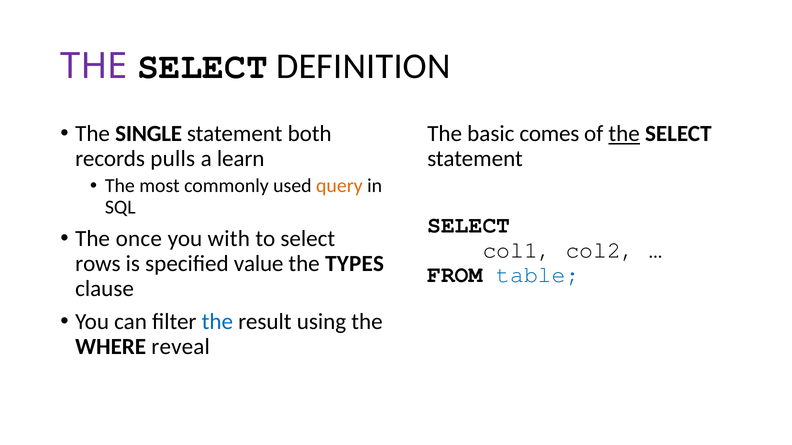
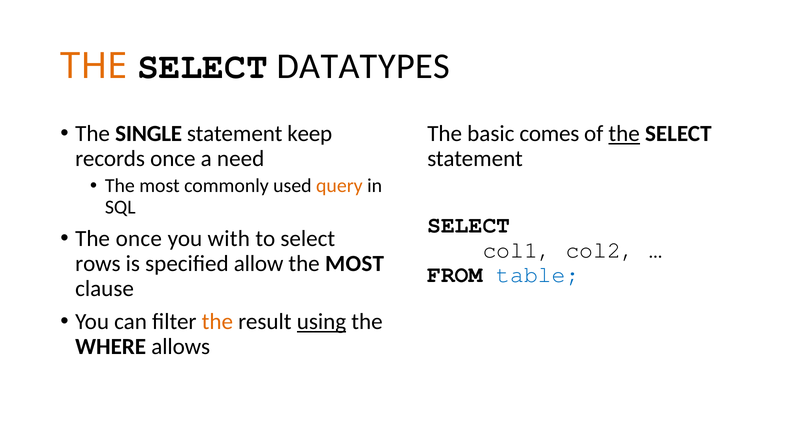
THE at (94, 67) colour: purple -> orange
DEFINITION: DEFINITION -> DATATYPES
both: both -> keep
records pulls: pulls -> once
learn: learn -> need
value: value -> allow
TYPES at (355, 264): TYPES -> MOST
the at (217, 322) colour: blue -> orange
using underline: none -> present
reveal: reveal -> allows
